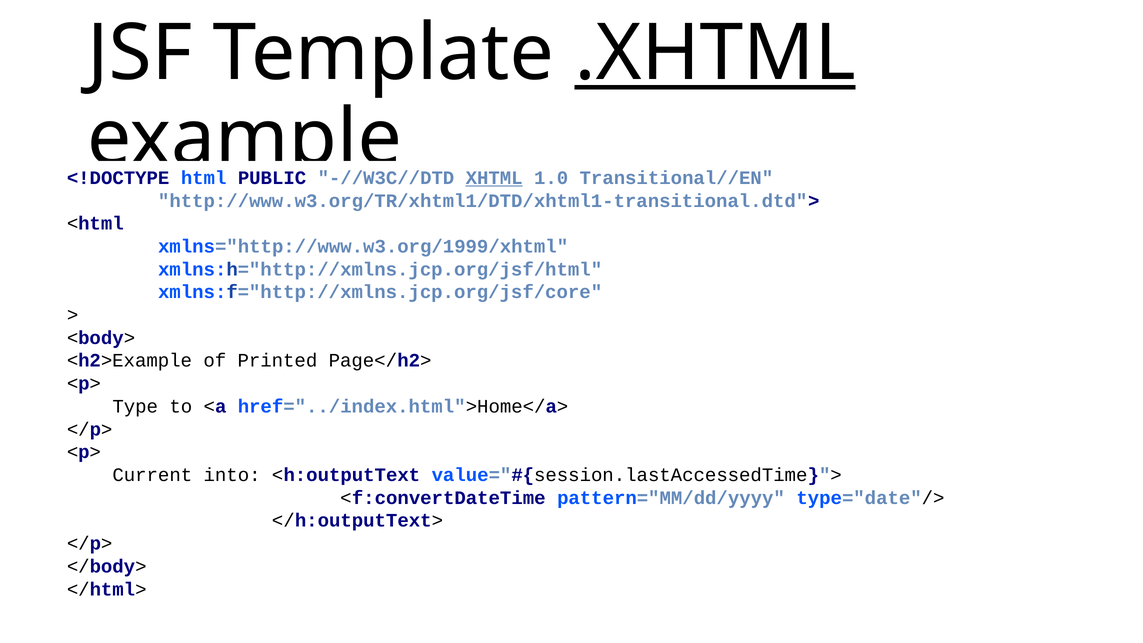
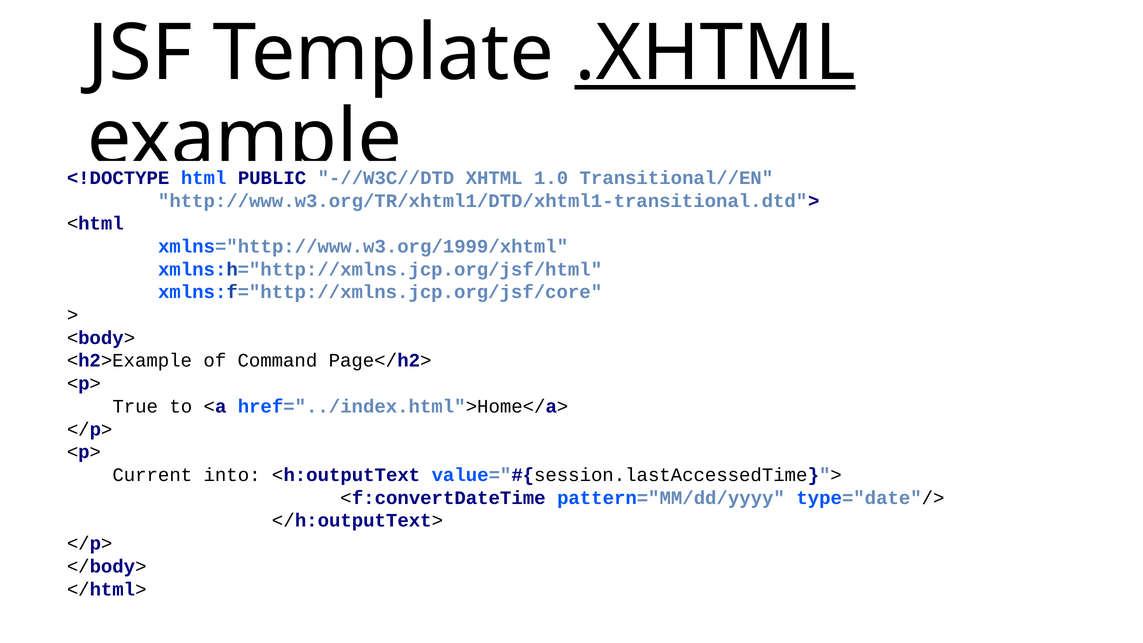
XHTML underline: present -> none
Printed: Printed -> Command
Type: Type -> True
